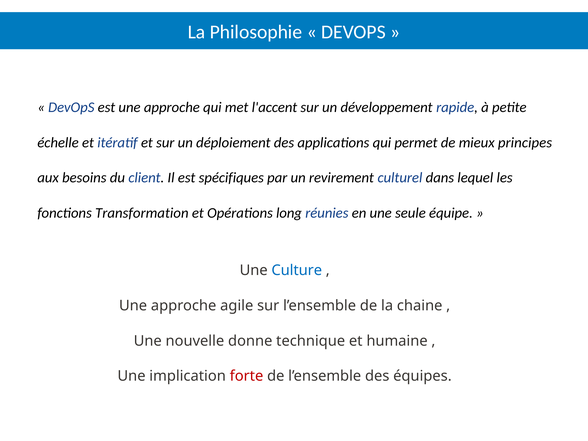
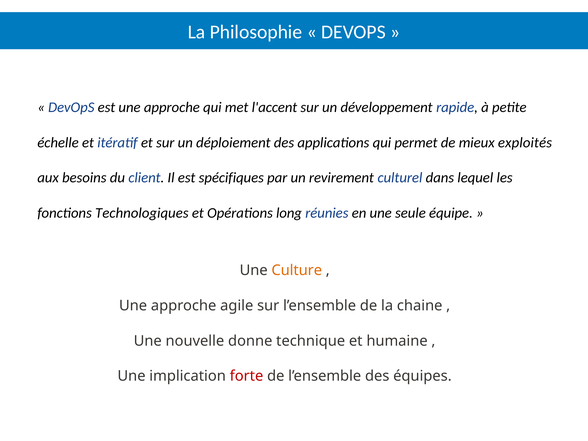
principes: principes -> exploités
Transformation: Transformation -> Technologiques
Culture colour: blue -> orange
